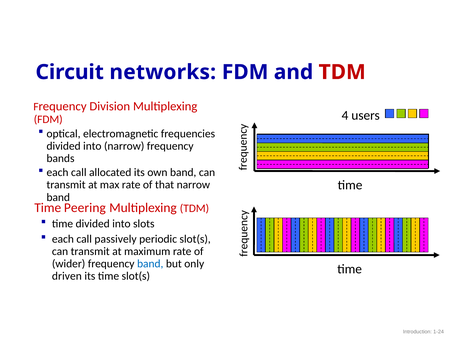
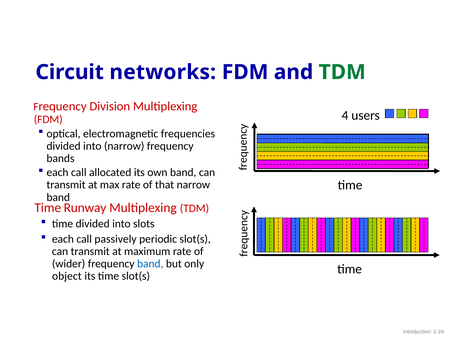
TDM at (342, 72) colour: red -> green
Peering: Peering -> Runway
driven: driven -> object
